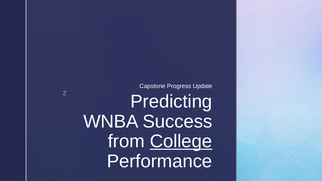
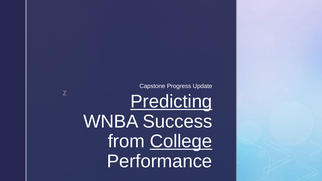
Predicting underline: none -> present
